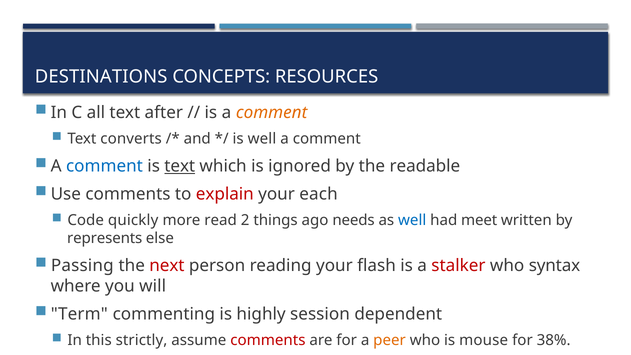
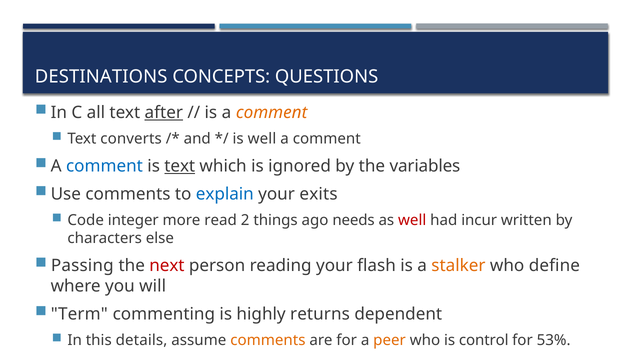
RESOURCES: RESOURCES -> QUESTIONS
after underline: none -> present
readable: readable -> variables
explain colour: red -> blue
each: each -> exits
quickly: quickly -> integer
well at (412, 220) colour: blue -> red
meet: meet -> incur
represents: represents -> characters
stalker colour: red -> orange
syntax: syntax -> define
session: session -> returns
strictly: strictly -> details
comments at (268, 340) colour: red -> orange
mouse: mouse -> control
38%: 38% -> 53%
